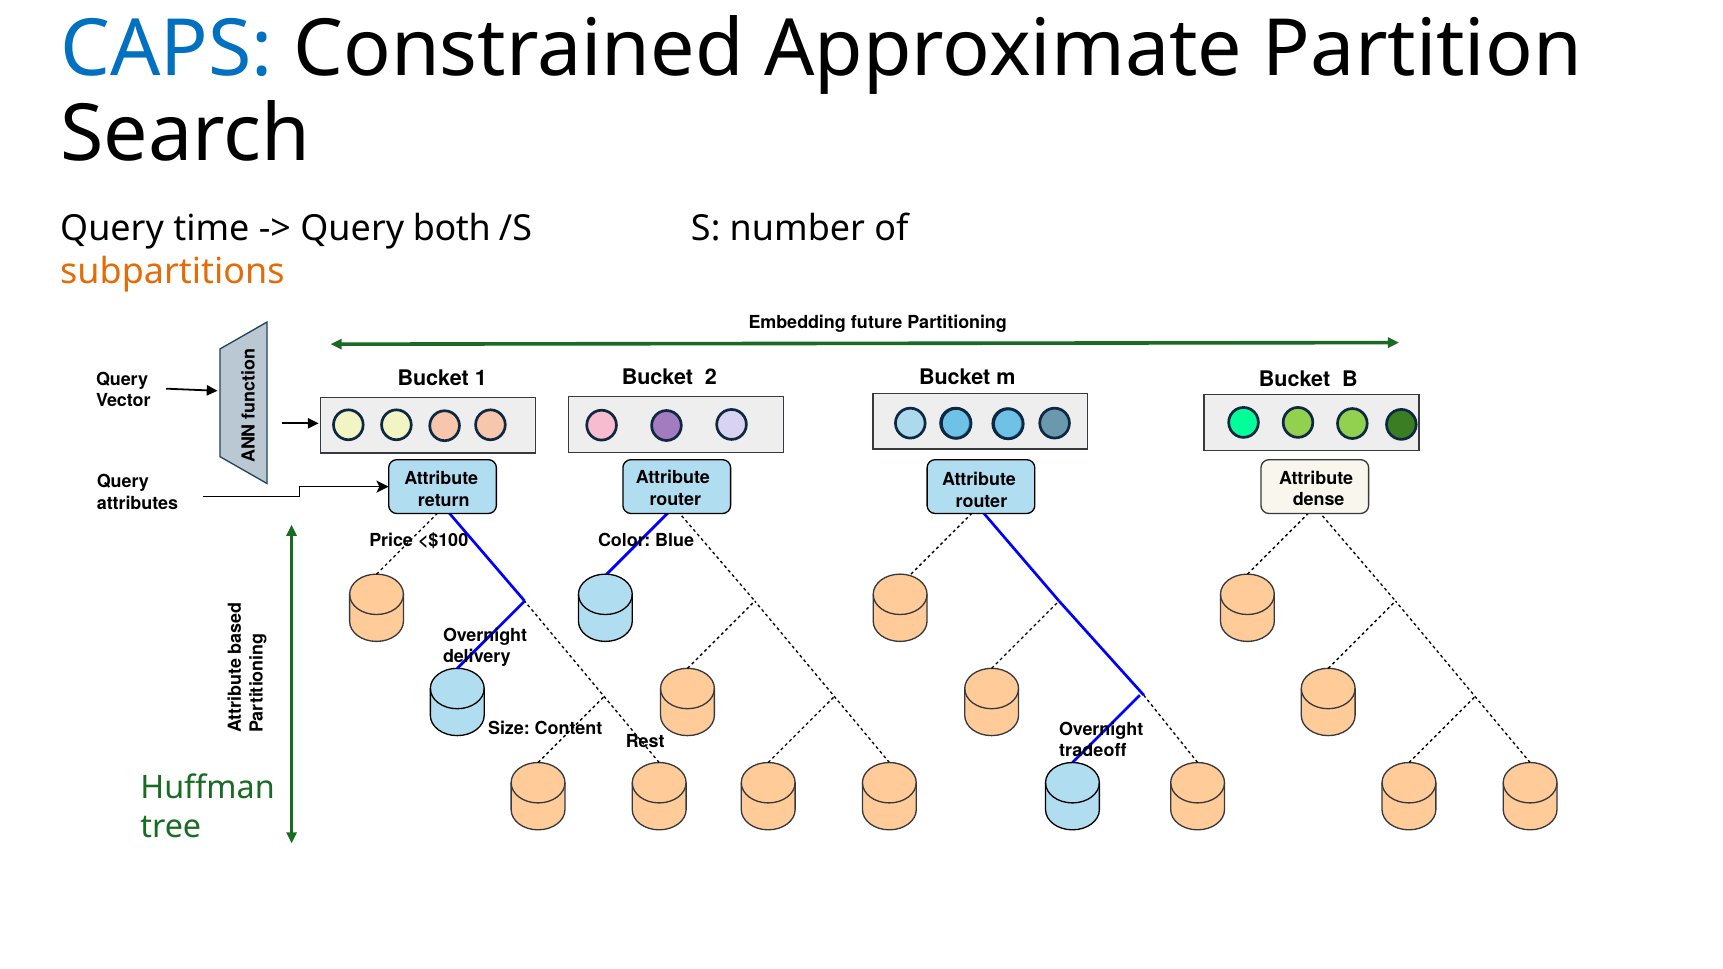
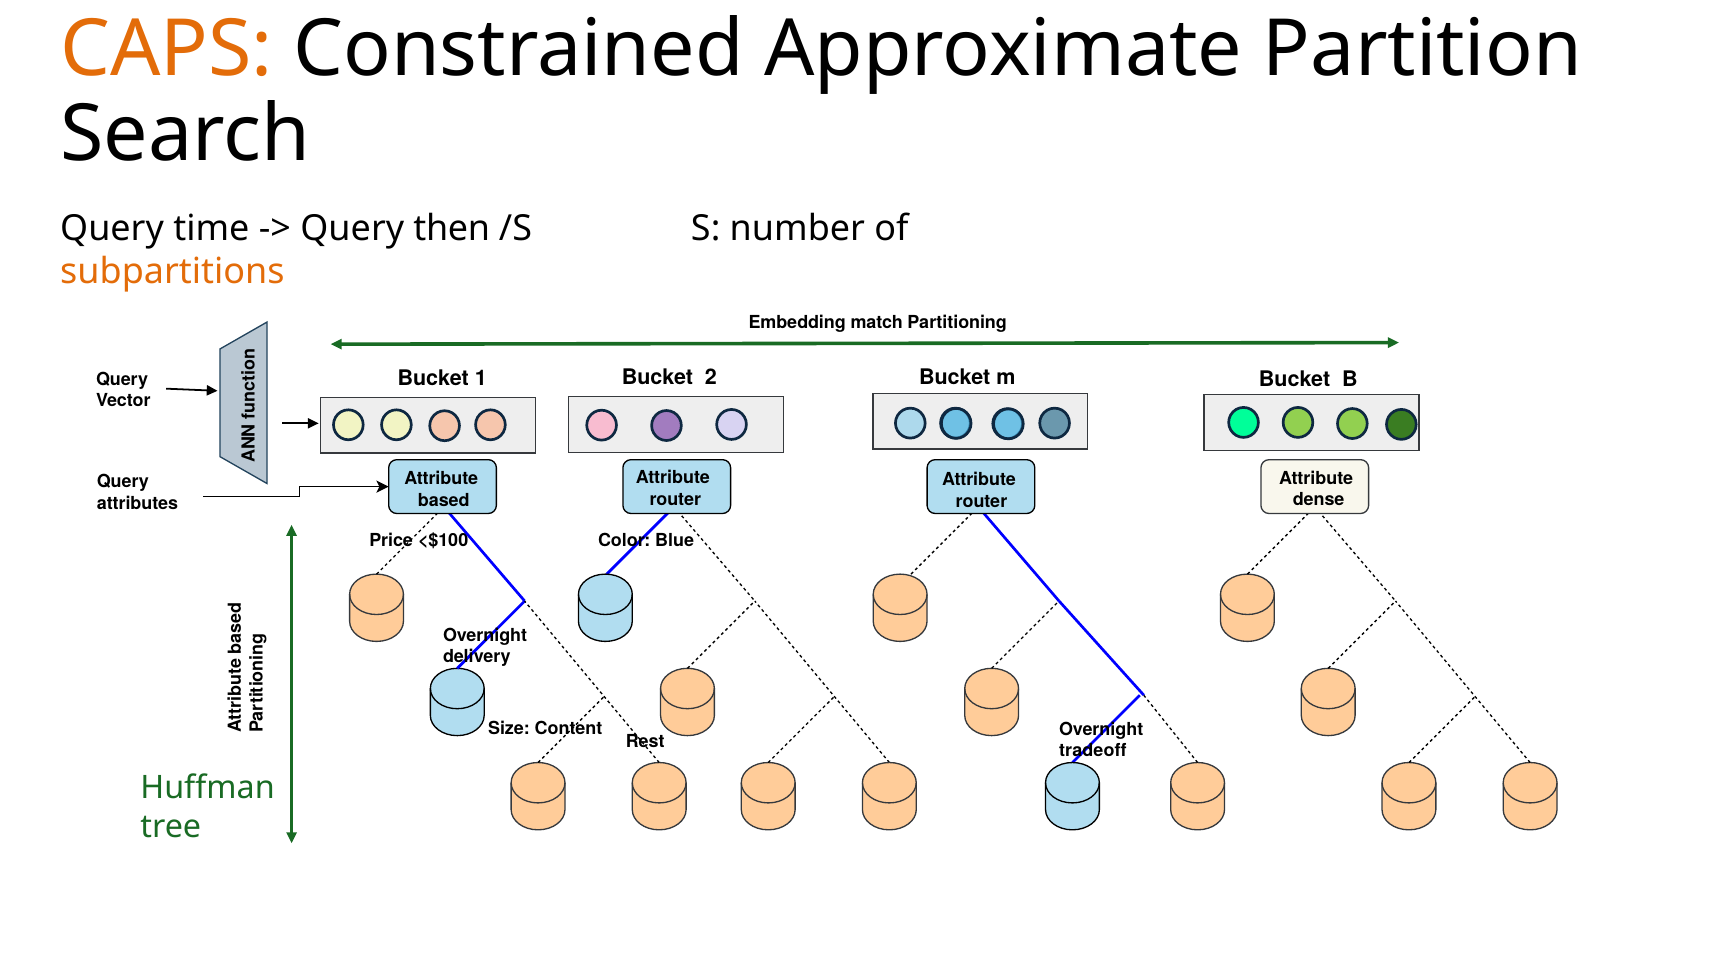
CAPS colour: blue -> orange
both: both -> then
future: future -> match
return: return -> based
